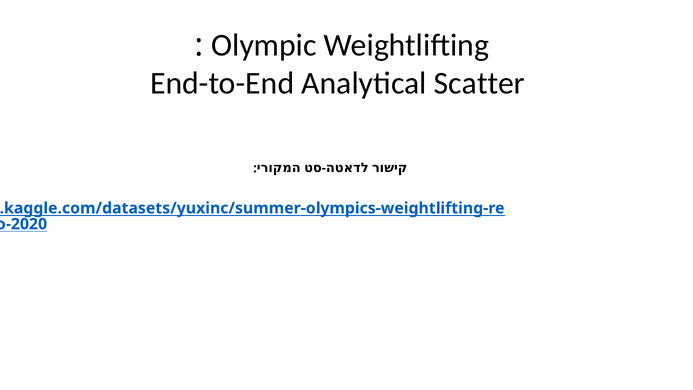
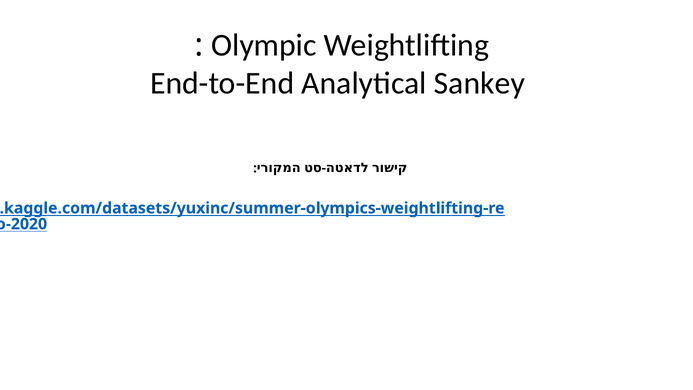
Scatter: Scatter -> Sankey
